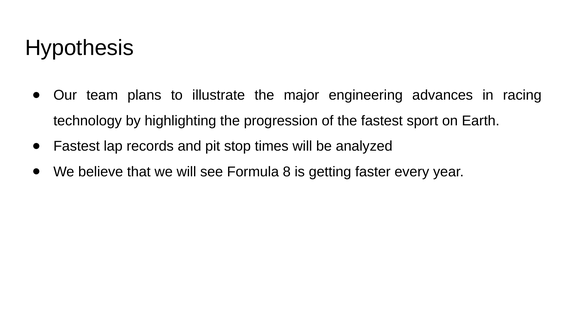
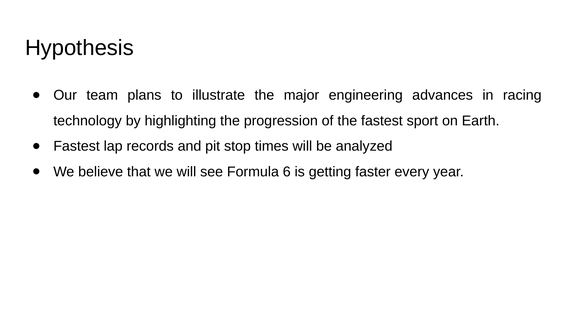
8: 8 -> 6
